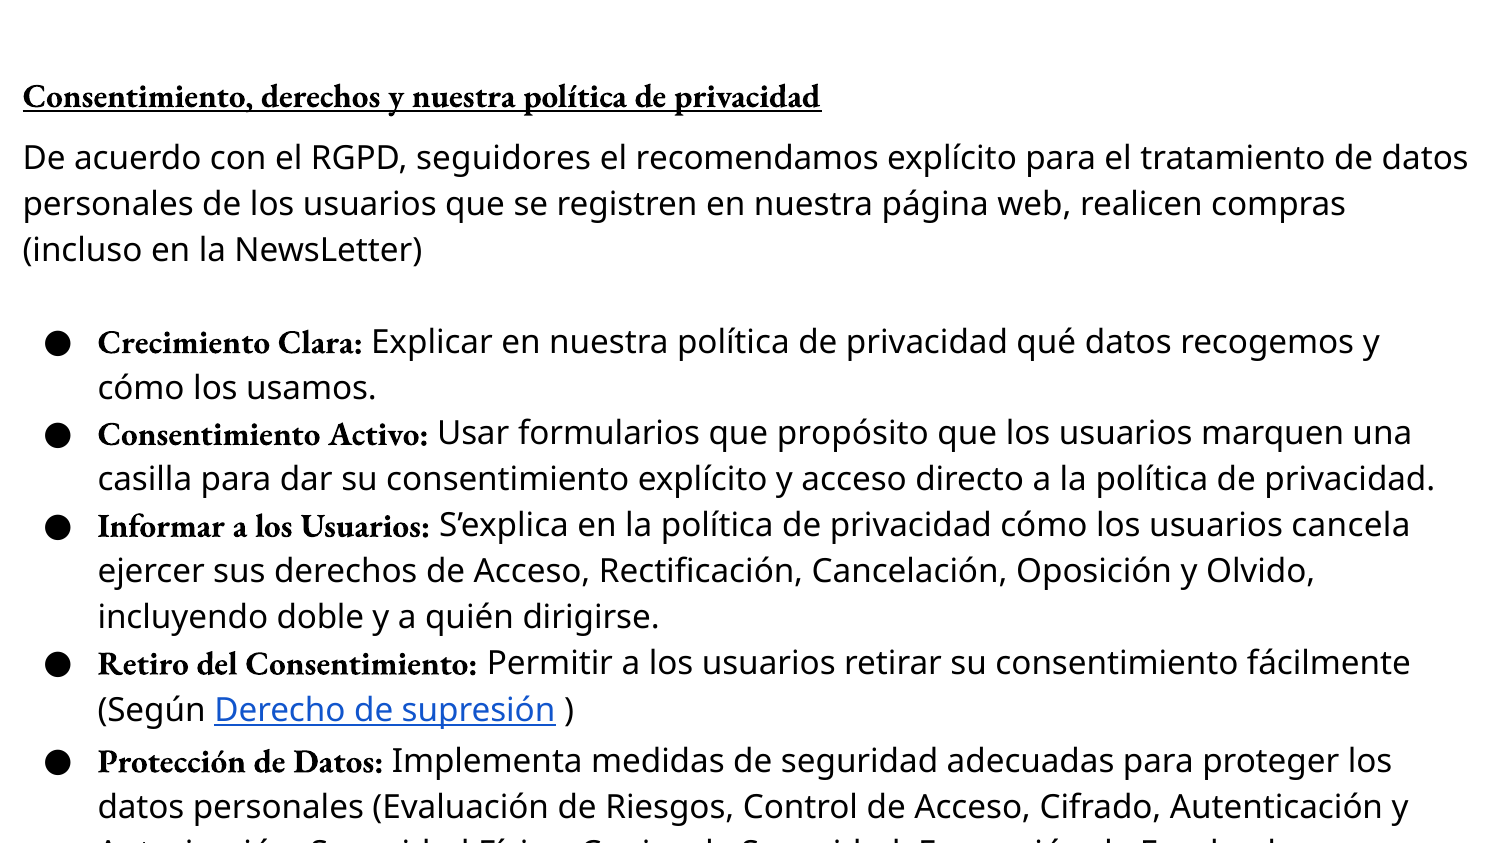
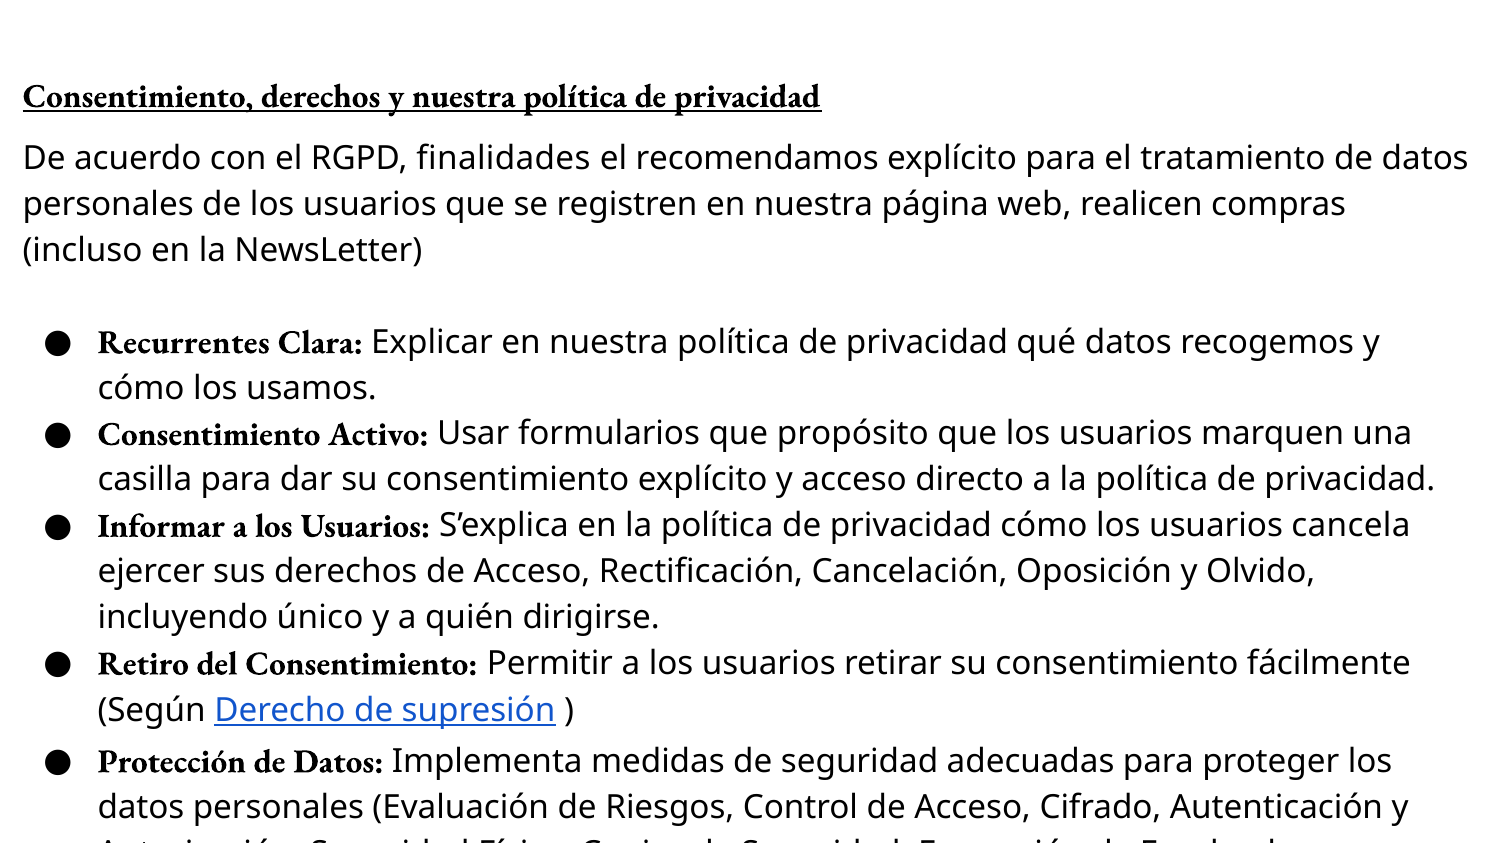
seguidores: seguidores -> finalidades
Crecimiento: Crecimiento -> Recurrentes
doble: doble -> único
